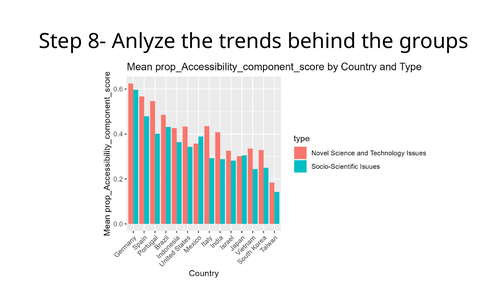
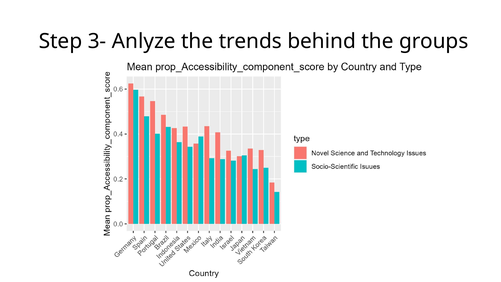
8-: 8- -> 3-
